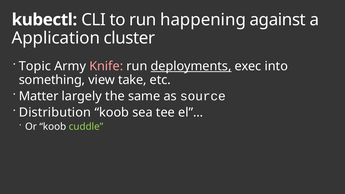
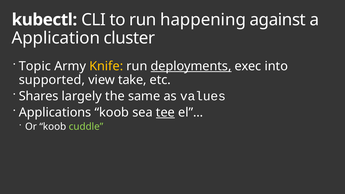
Knife colour: pink -> yellow
something: something -> supported
Matter: Matter -> Shares
source: source -> values
Distribution: Distribution -> Applications
tee underline: none -> present
